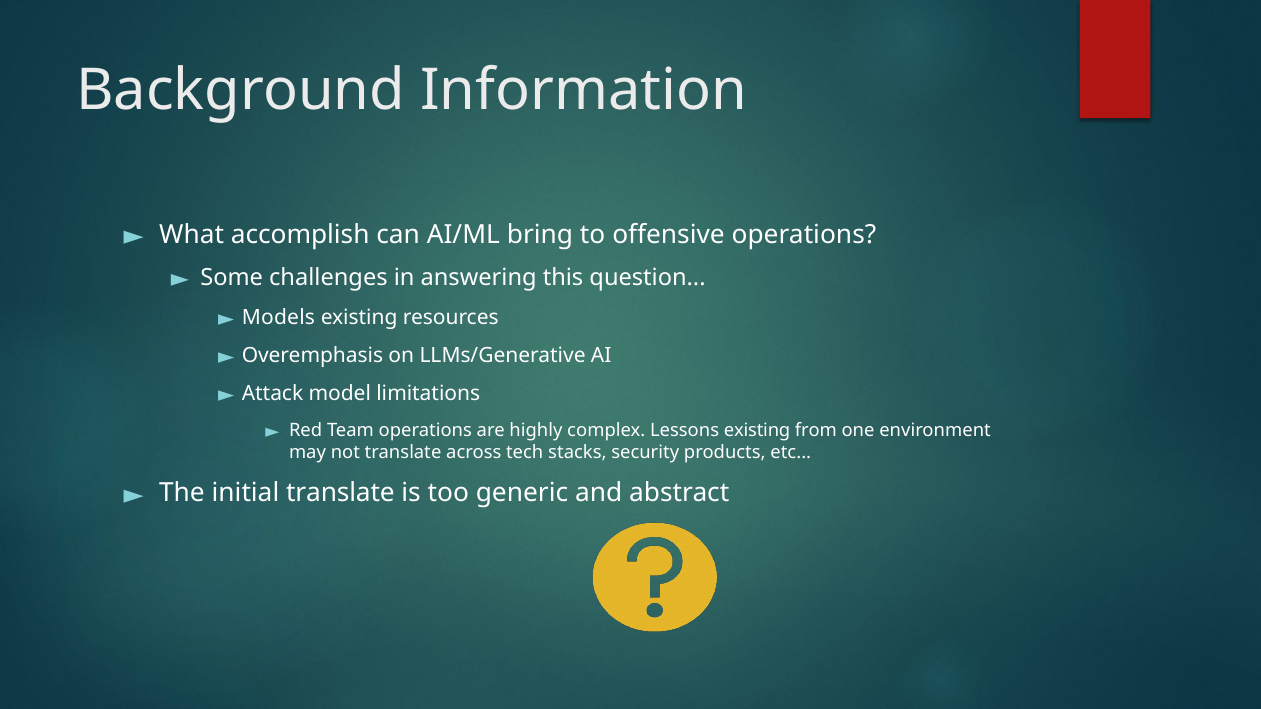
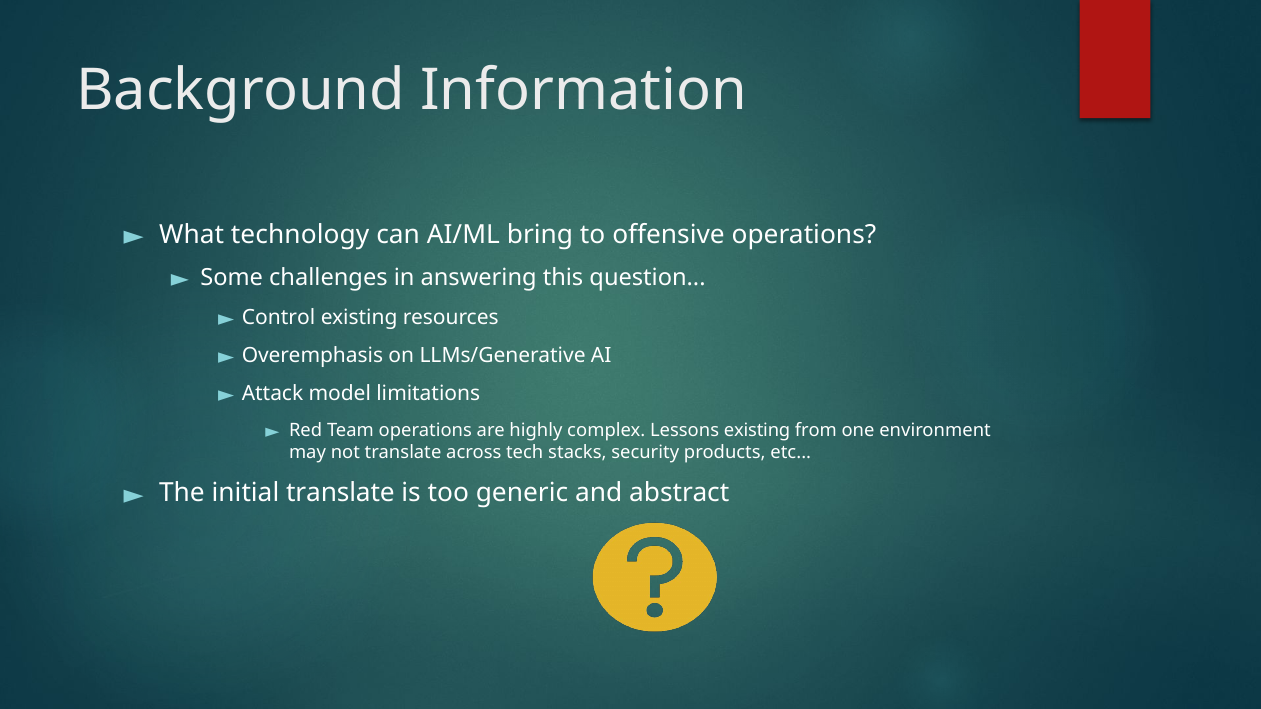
accomplish: accomplish -> technology
Models: Models -> Control
